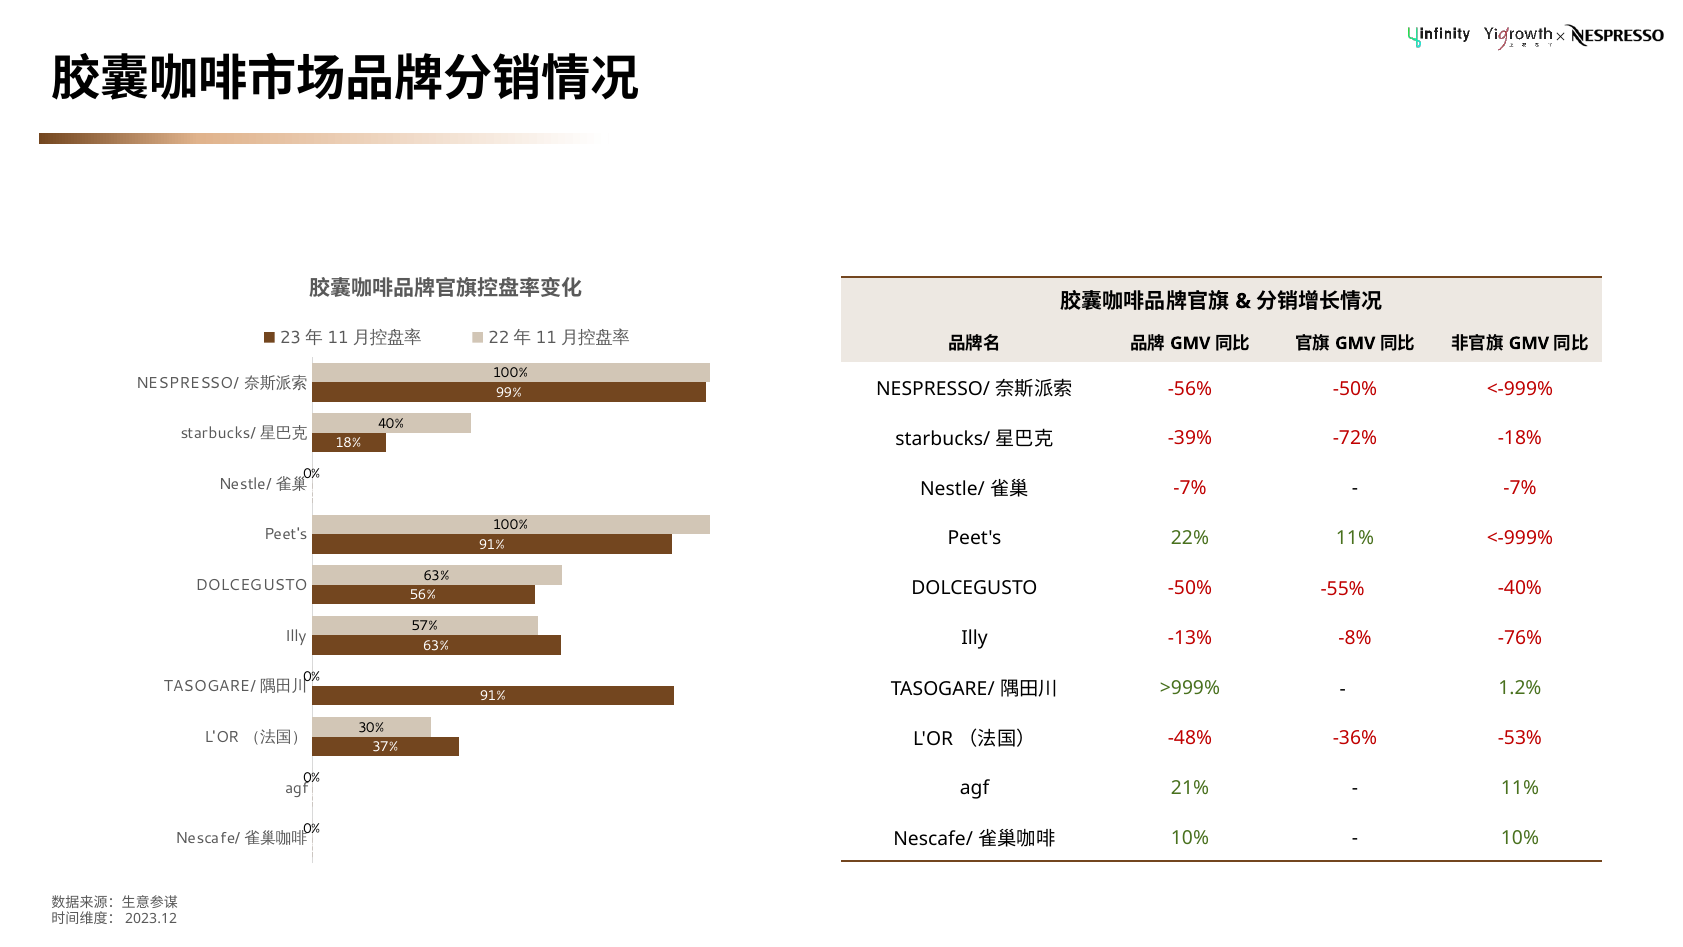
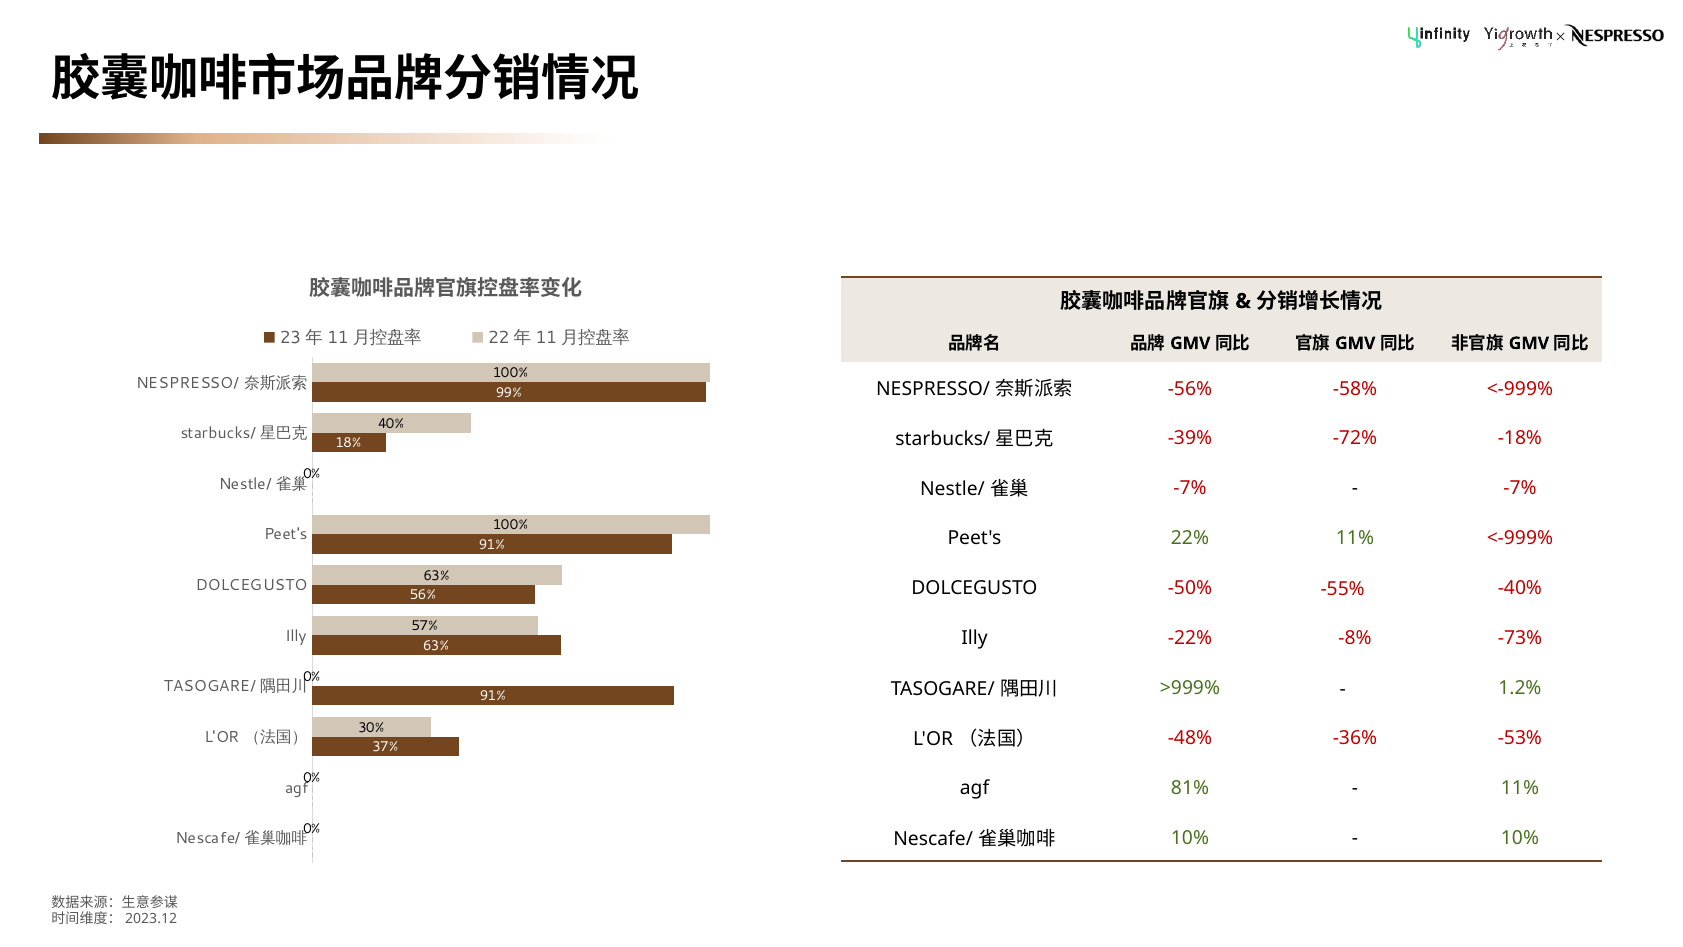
-56% -50%: -50% -> -58%
-13%: -13% -> -22%
-76%: -76% -> -73%
21%: 21% -> 81%
